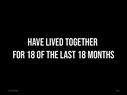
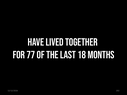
FOR 18: 18 -> 77
